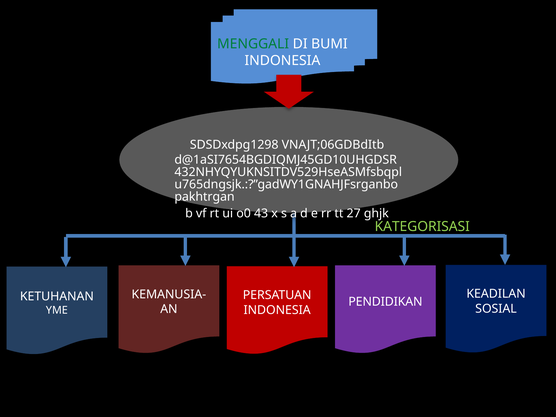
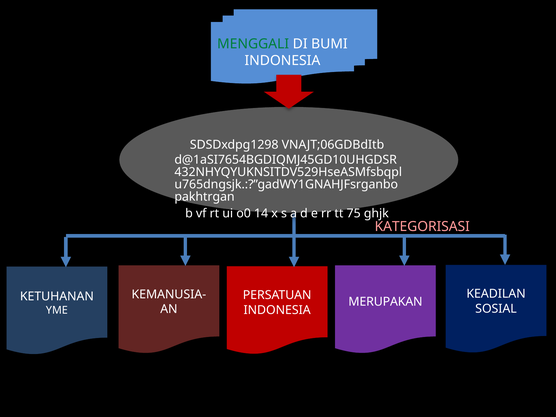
43: 43 -> 14
27: 27 -> 75
KATEGORISASI colour: light green -> pink
PENDIDIKAN: PENDIDIKAN -> MERUPAKAN
